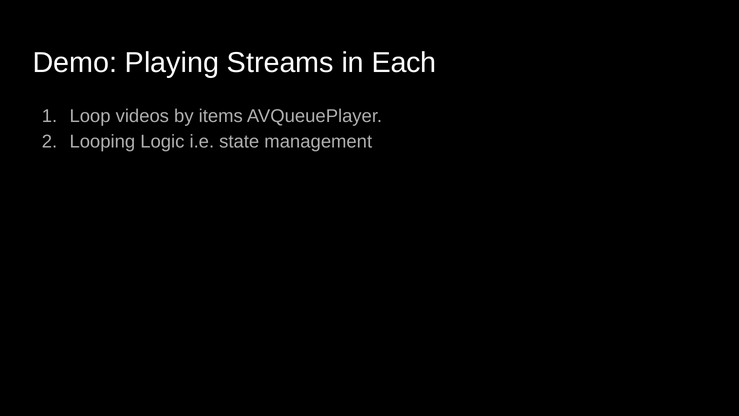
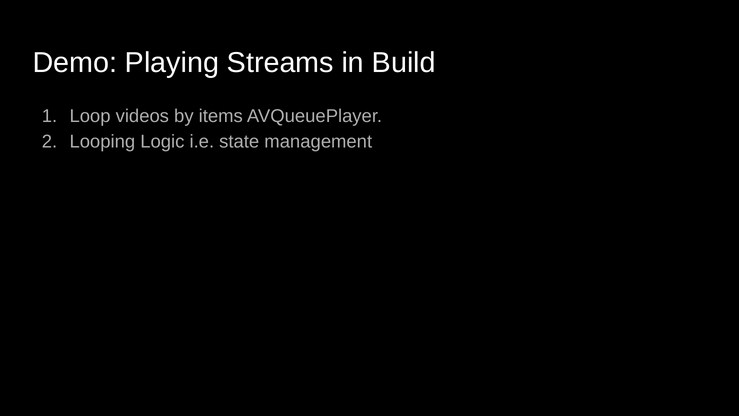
Each: Each -> Build
